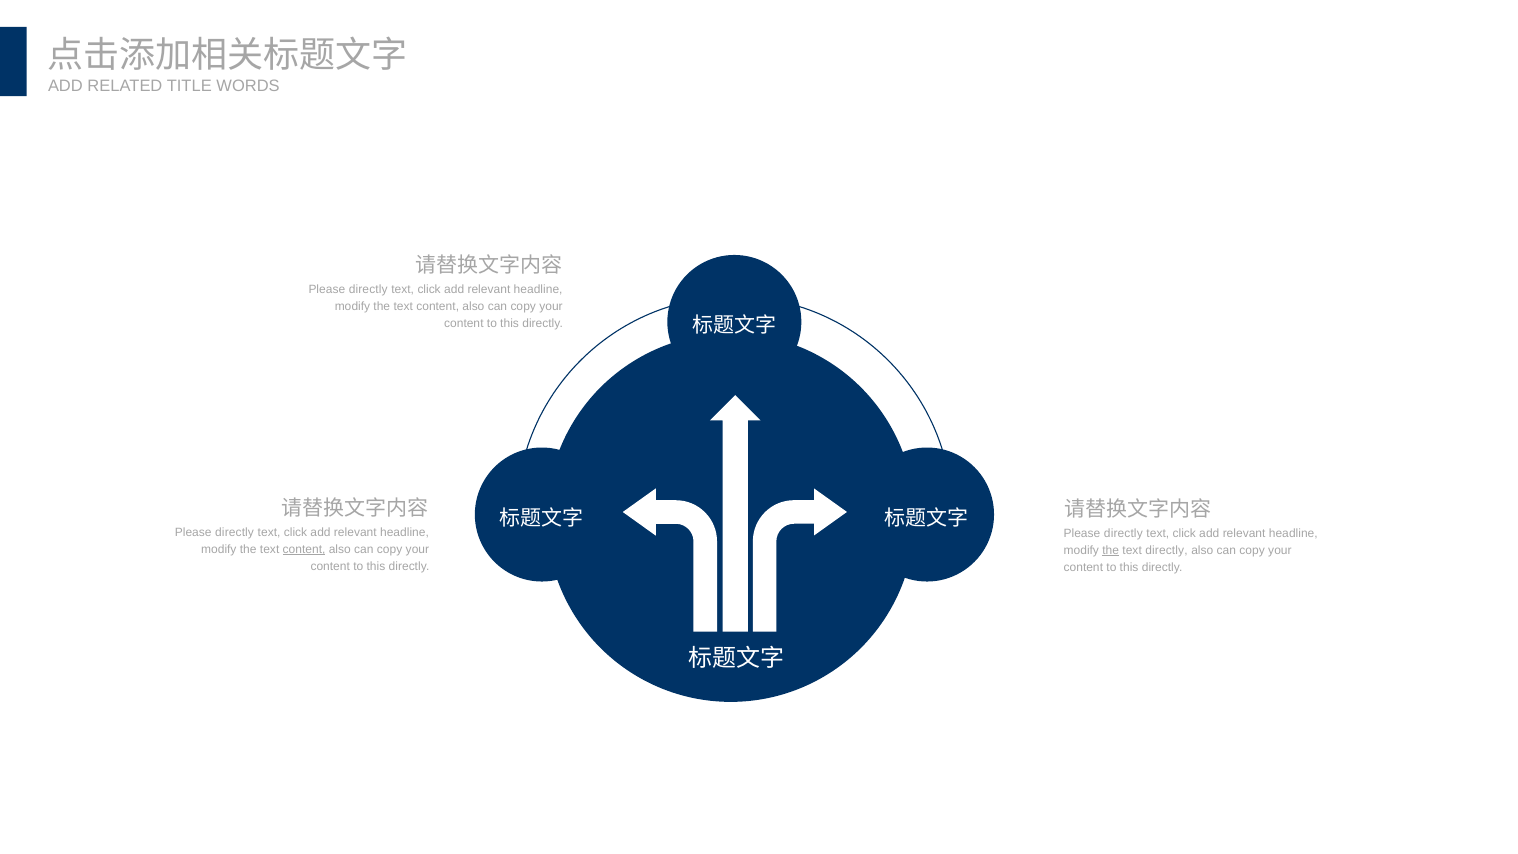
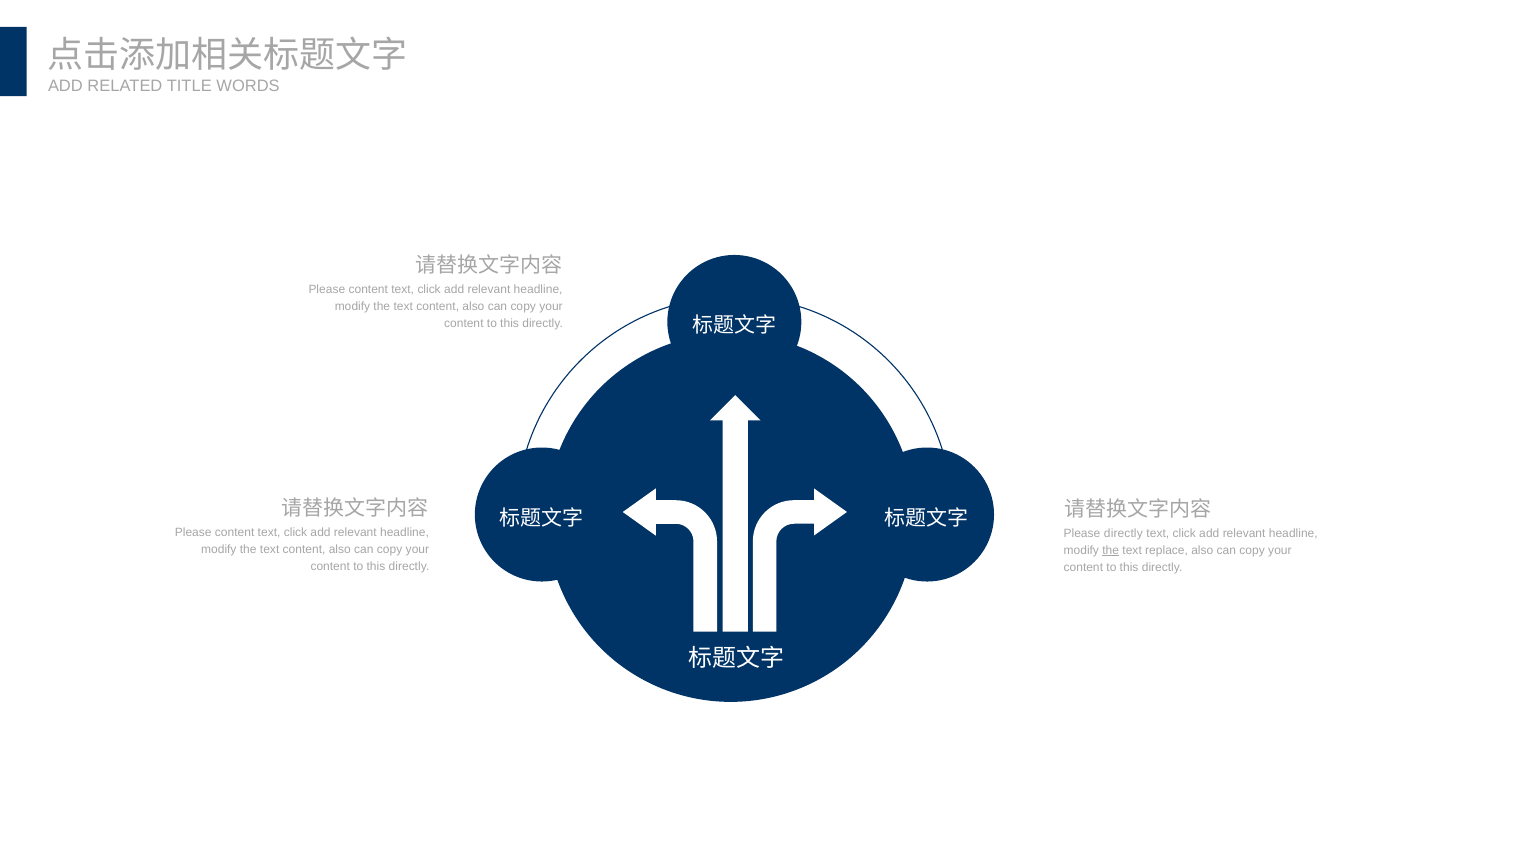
directly at (368, 289): directly -> content
directly at (235, 532): directly -> content
content at (304, 549) underline: present -> none
text directly: directly -> replace
